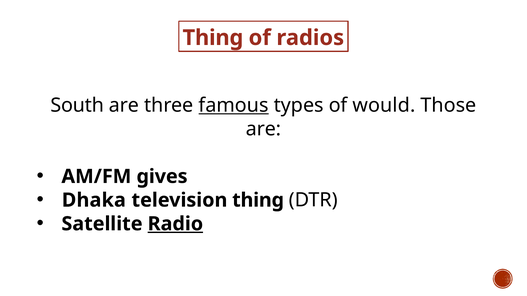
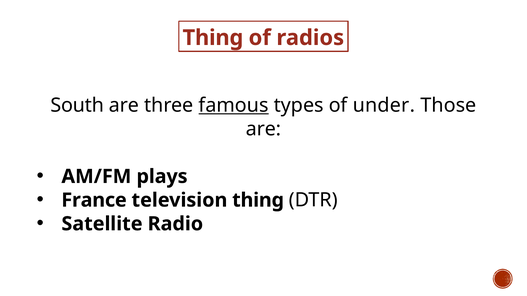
would: would -> under
gives: gives -> plays
Dhaka: Dhaka -> France
Radio underline: present -> none
